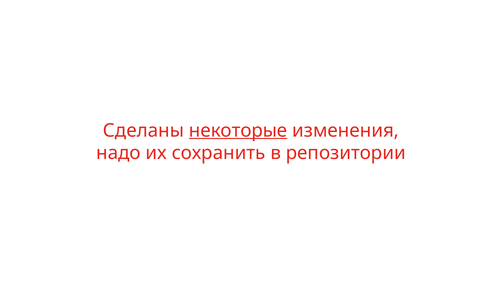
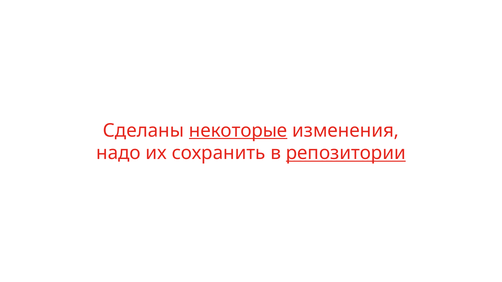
репозитории underline: none -> present
